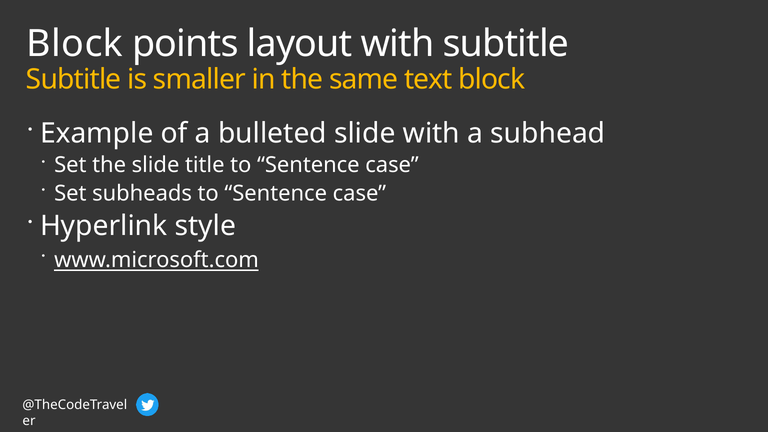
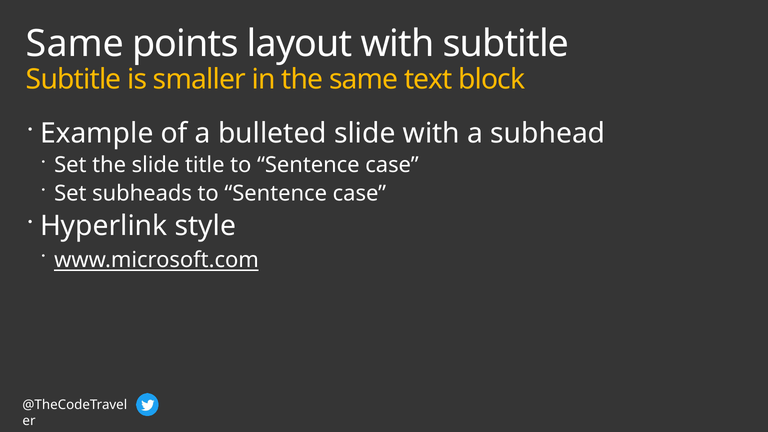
Block at (75, 44): Block -> Same
